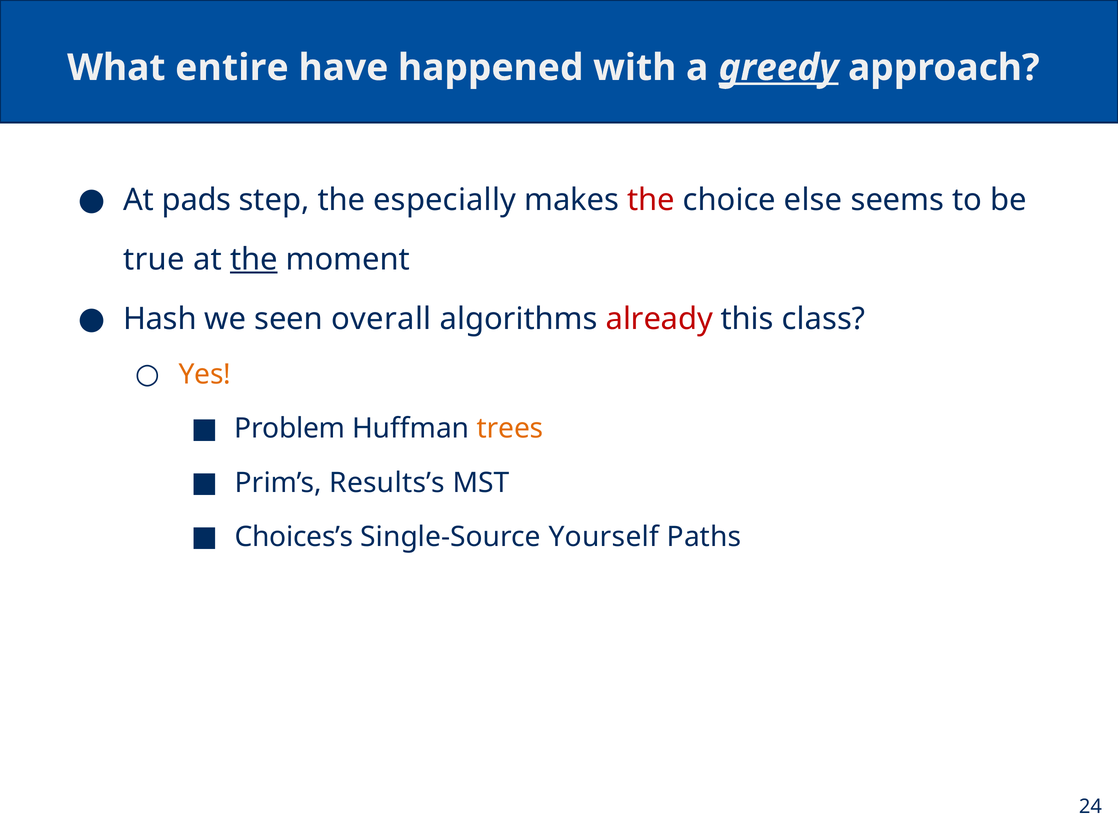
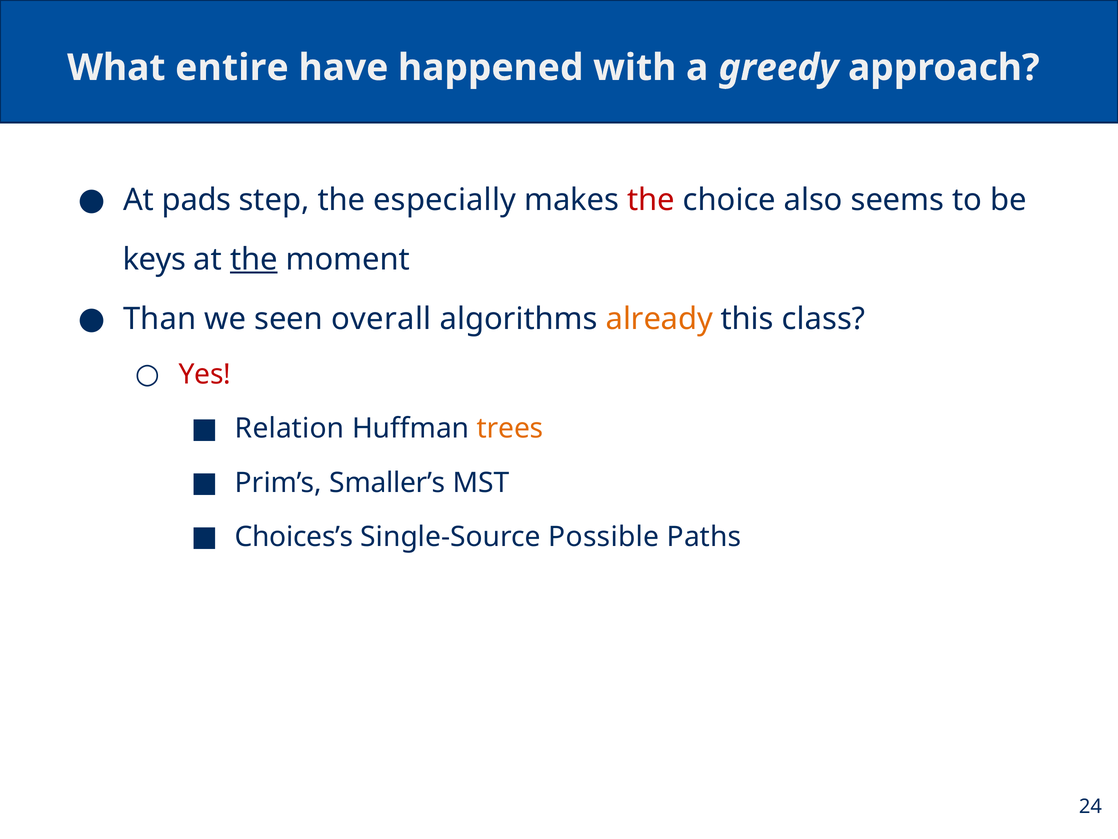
greedy underline: present -> none
else: else -> also
true: true -> keys
Hash: Hash -> Than
already colour: red -> orange
Yes colour: orange -> red
Problem: Problem -> Relation
Results’s: Results’s -> Smaller’s
Yourself: Yourself -> Possible
